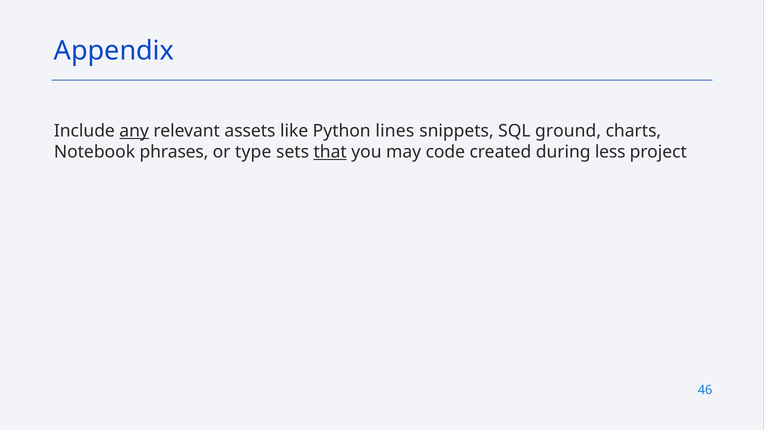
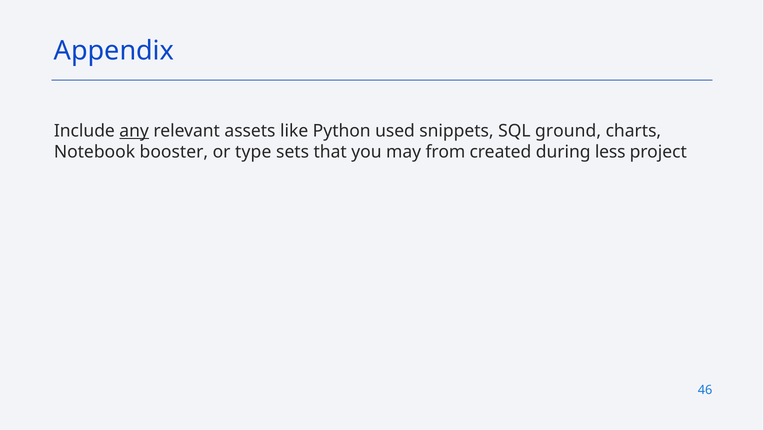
lines: lines -> used
phrases: phrases -> booster
that underline: present -> none
code: code -> from
